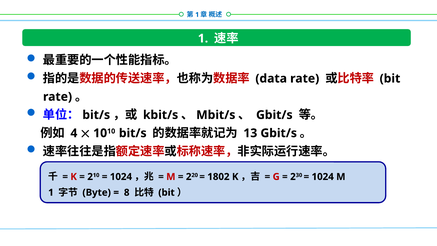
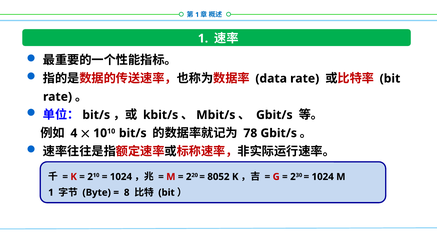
13: 13 -> 78
1802: 1802 -> 8052
